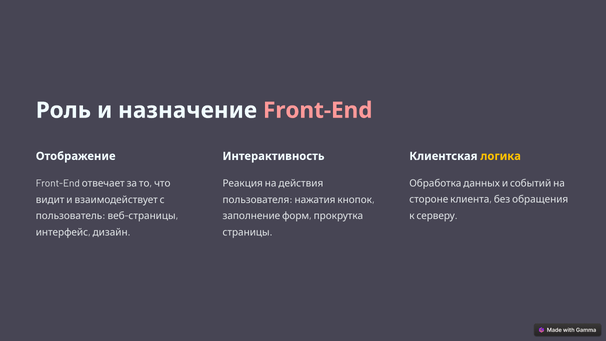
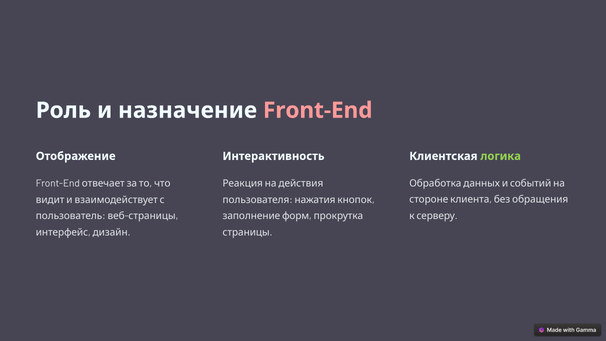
логика colour: yellow -> light green
